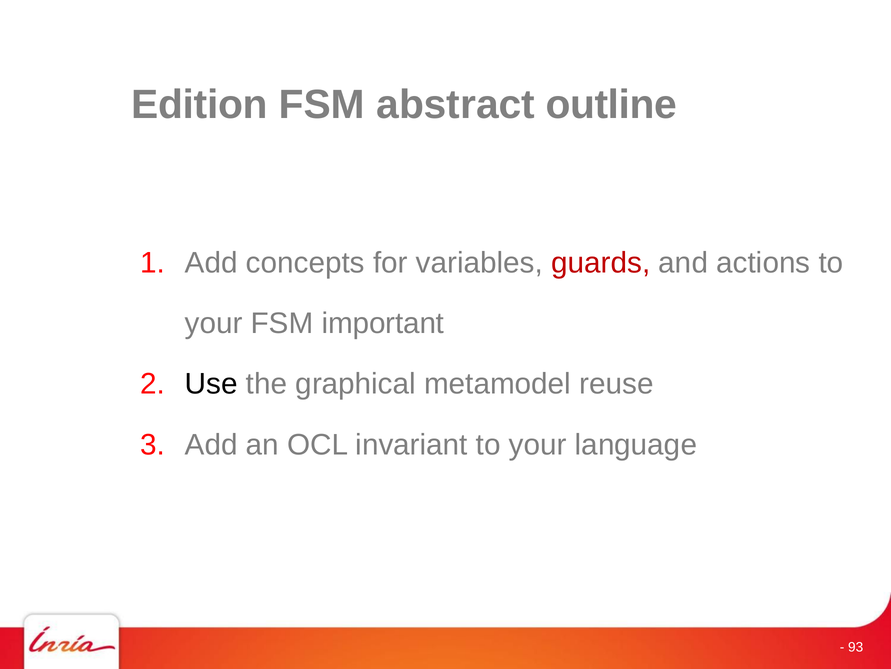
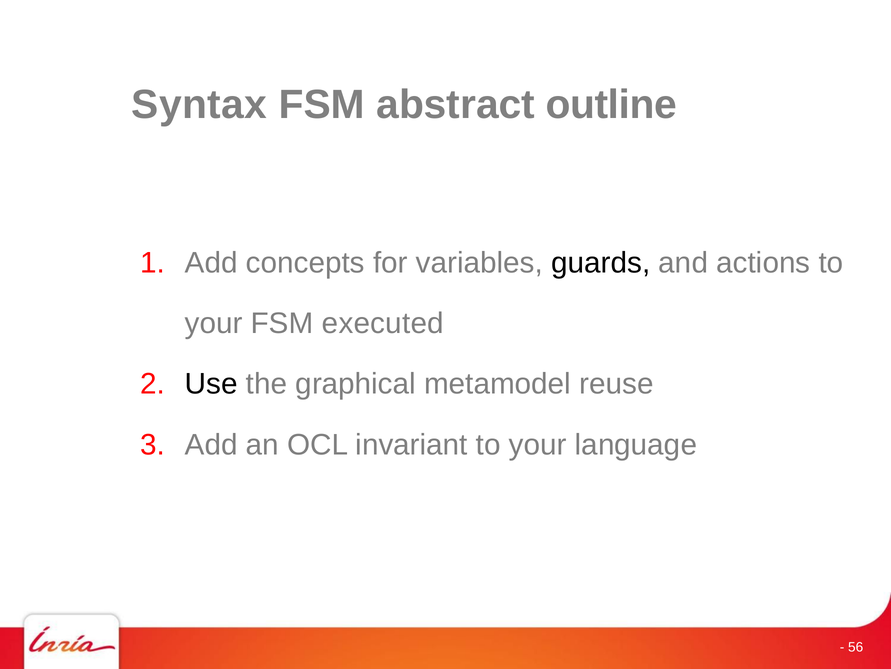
Edition: Edition -> Syntax
guards colour: red -> black
important: important -> executed
93: 93 -> 56
